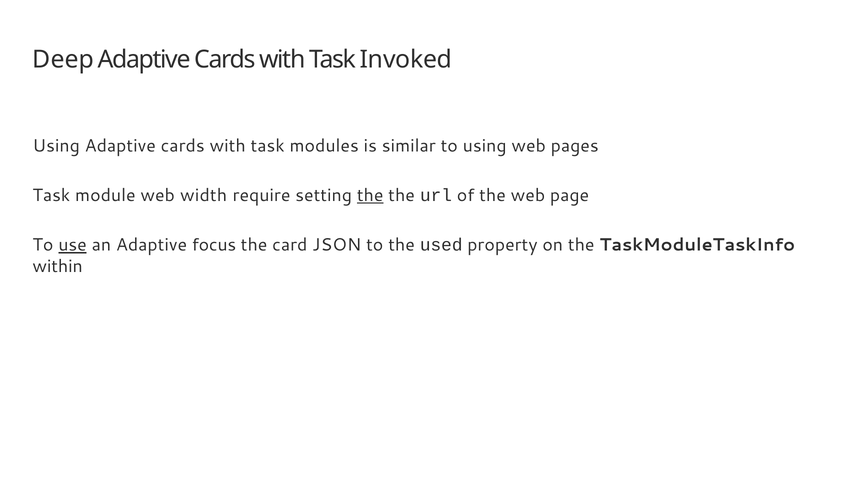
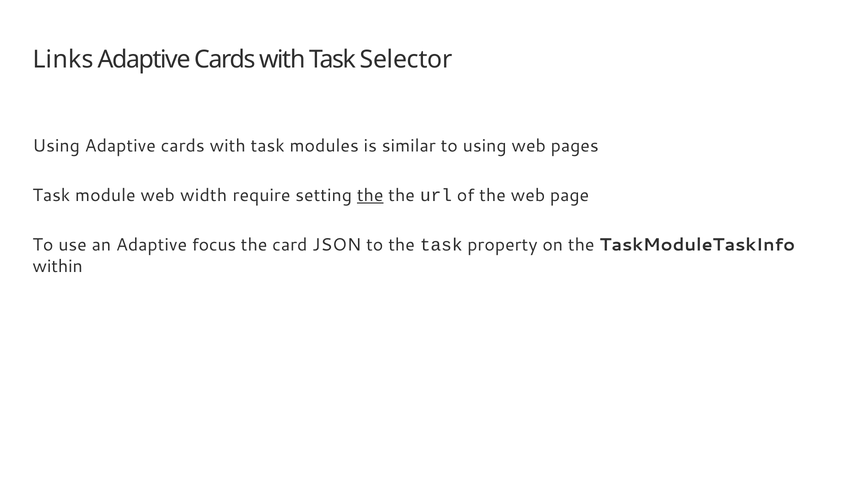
Deep: Deep -> Links
Invoked: Invoked -> Selector
use underline: present -> none
the used: used -> task
